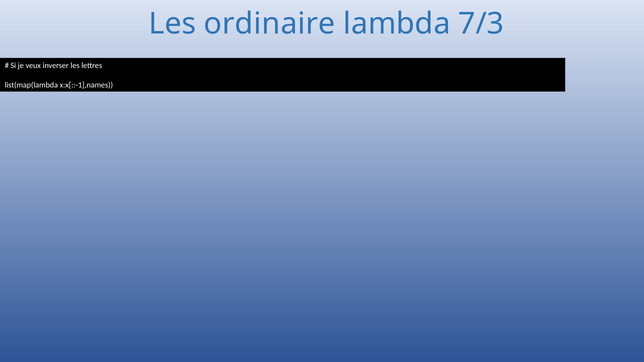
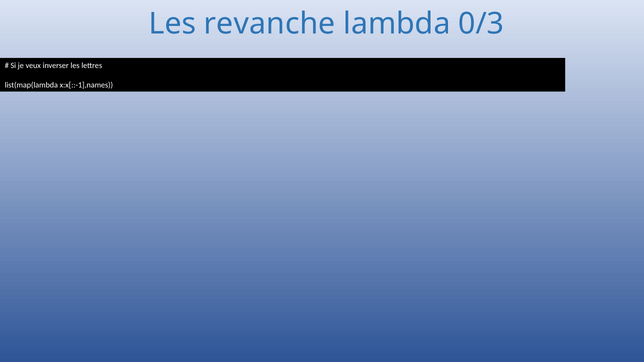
ordinaire: ordinaire -> revanche
7/3: 7/3 -> 0/3
